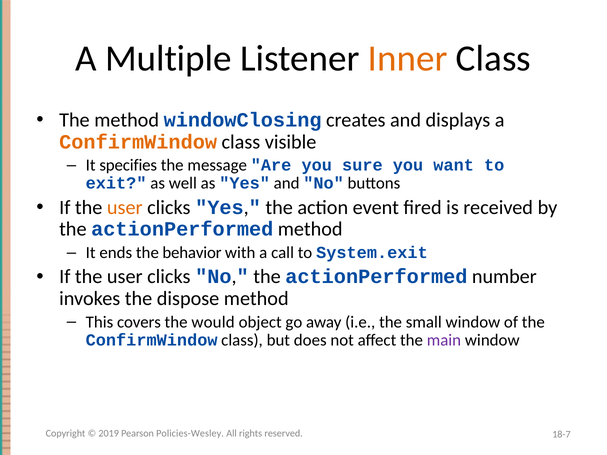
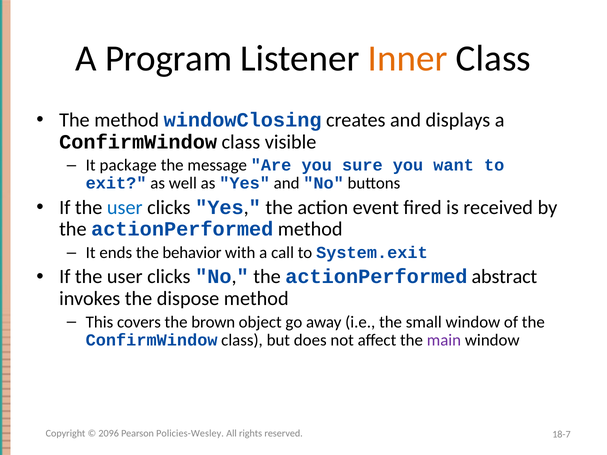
Multiple: Multiple -> Program
ConfirmWindow at (138, 142) colour: orange -> black
specifies: specifies -> package
user at (125, 208) colour: orange -> blue
number: number -> abstract
would: would -> brown
2019: 2019 -> 2096
